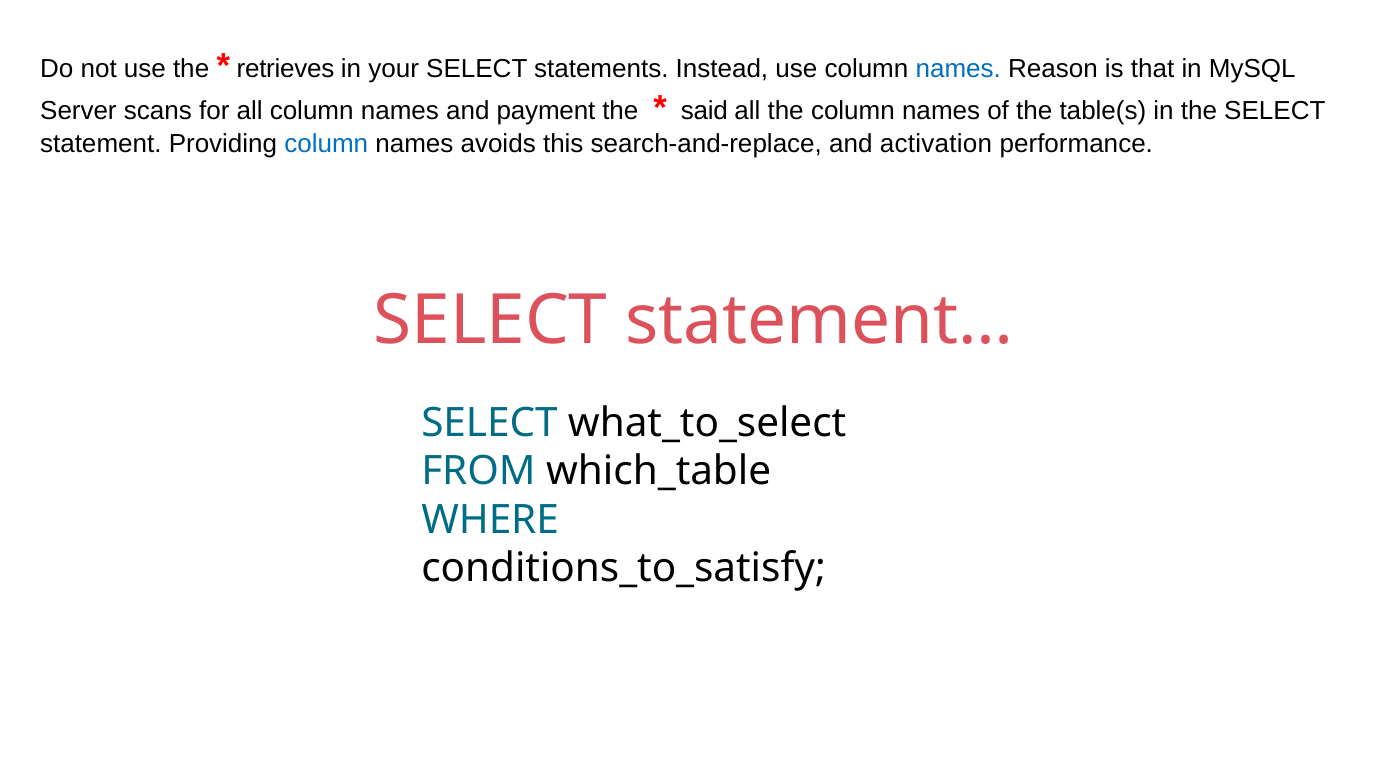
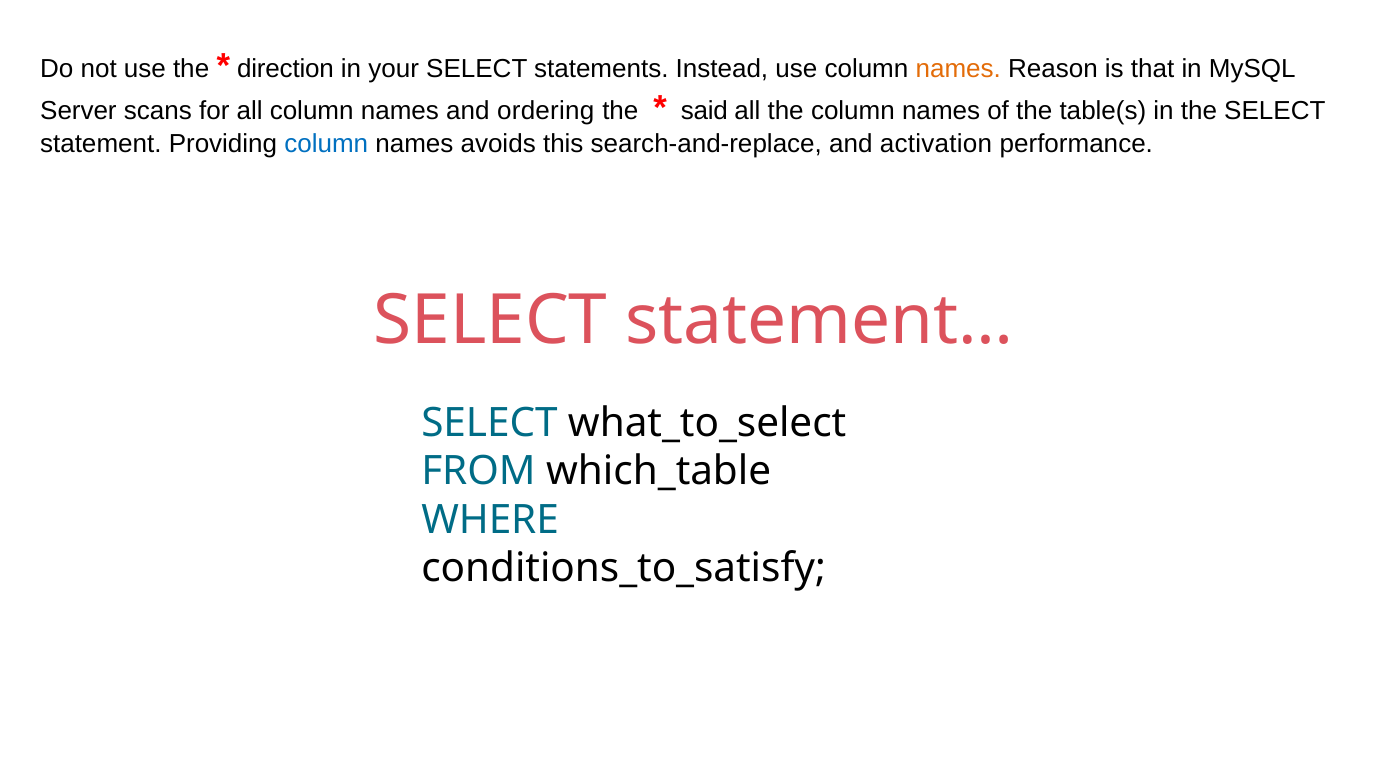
retrieves: retrieves -> direction
names at (958, 69) colour: blue -> orange
payment: payment -> ordering
